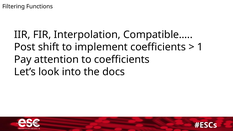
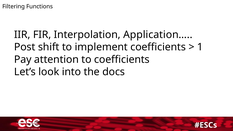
Compatible…: Compatible… -> Application…
